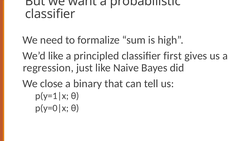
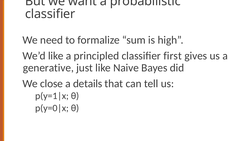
regression: regression -> generative
binary: binary -> details
